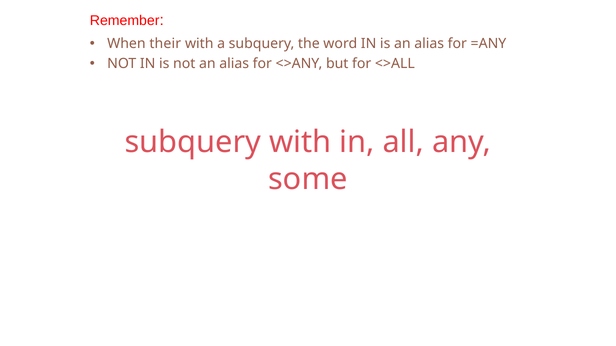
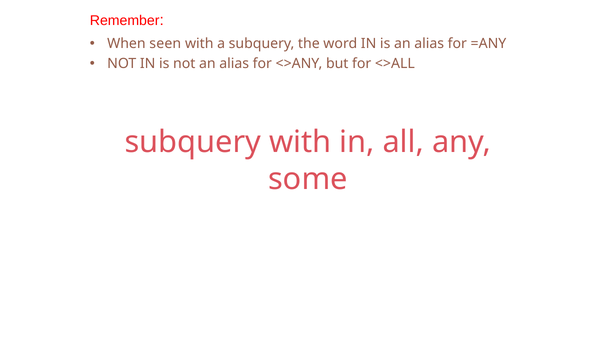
their: their -> seen
